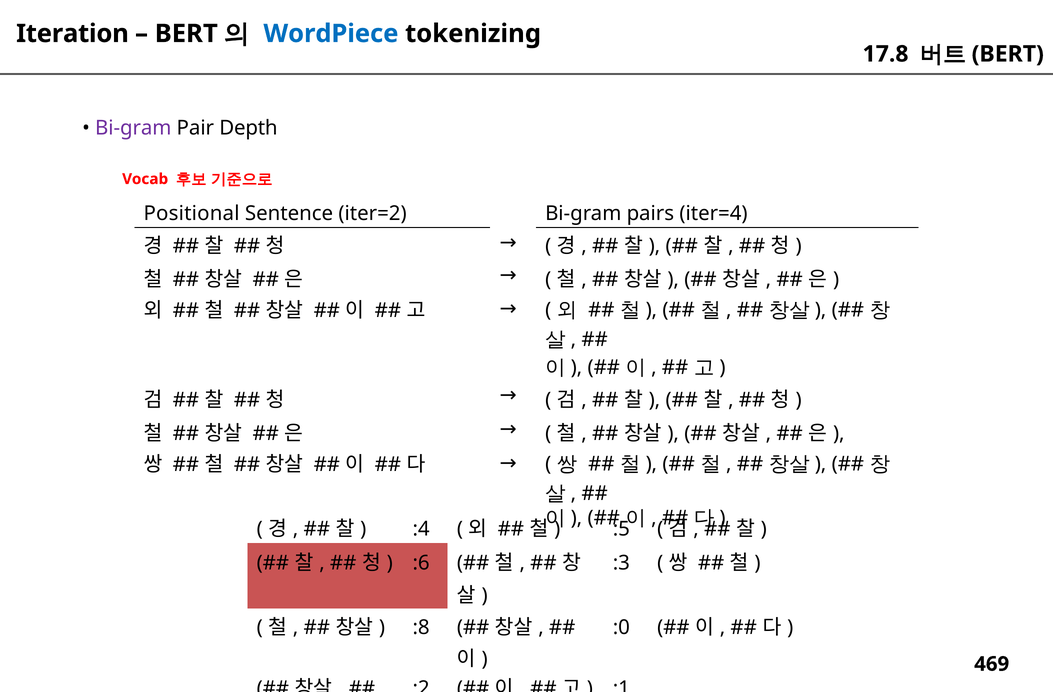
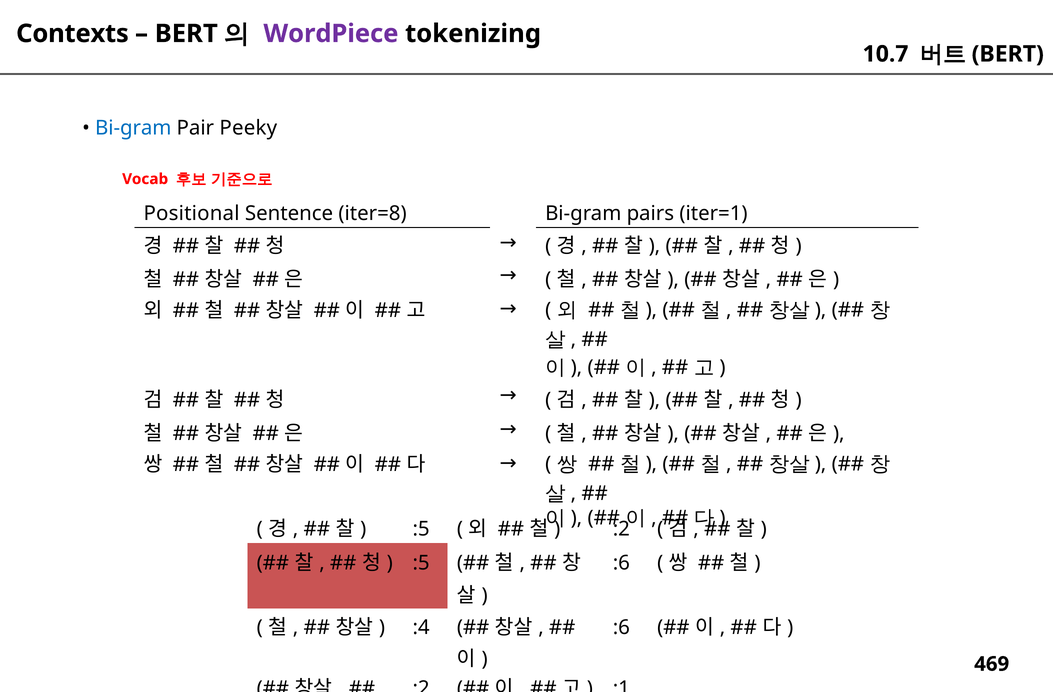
Iteration: Iteration -> Contexts
WordPiece colour: blue -> purple
17.8: 17.8 -> 10.7
Bi-gram at (133, 128) colour: purple -> blue
Depth: Depth -> Peeky
iter=2: iter=2 -> iter=8
iter=4: iter=4 -> iter=1
:4 at (421, 529): :4 -> :5
:5 at (621, 529): :5 -> :2
:6 at (421, 563): :6 -> :5
:3 at (621, 563): :3 -> :6
:8: :8 -> :4
:0 at (621, 627): :0 -> :6
